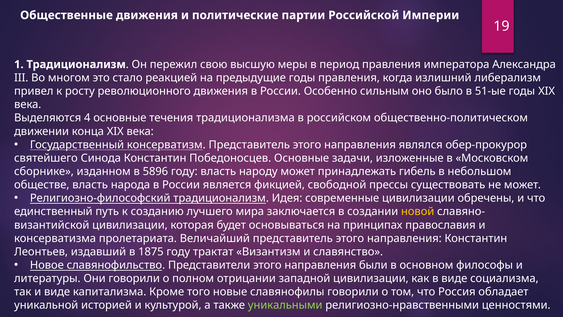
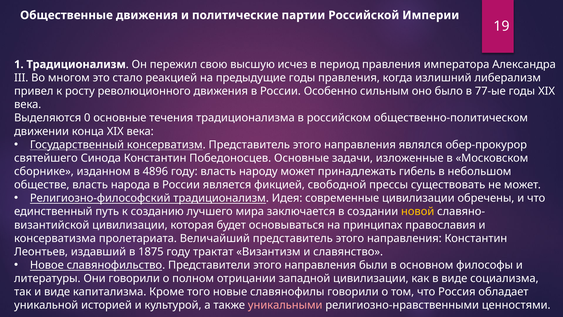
меры: меры -> исчез
51-ые: 51-ые -> 77-ые
4: 4 -> 0
5896: 5896 -> 4896
уникальными colour: light green -> pink
